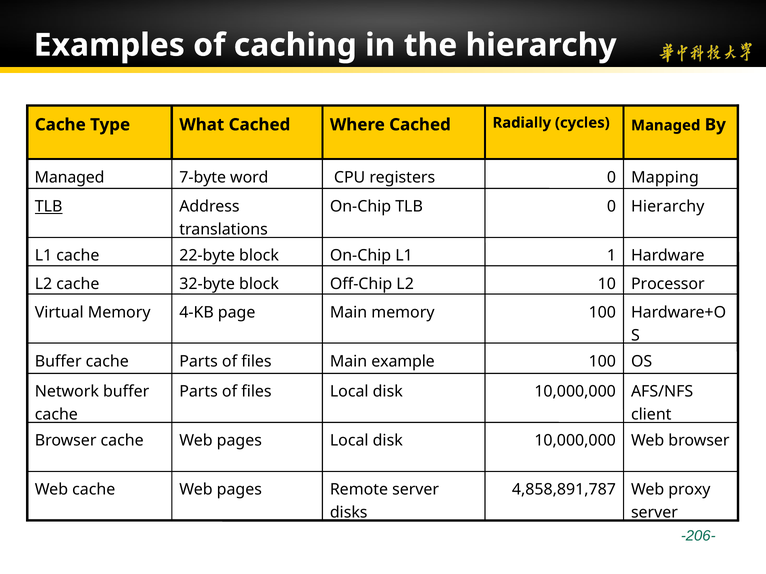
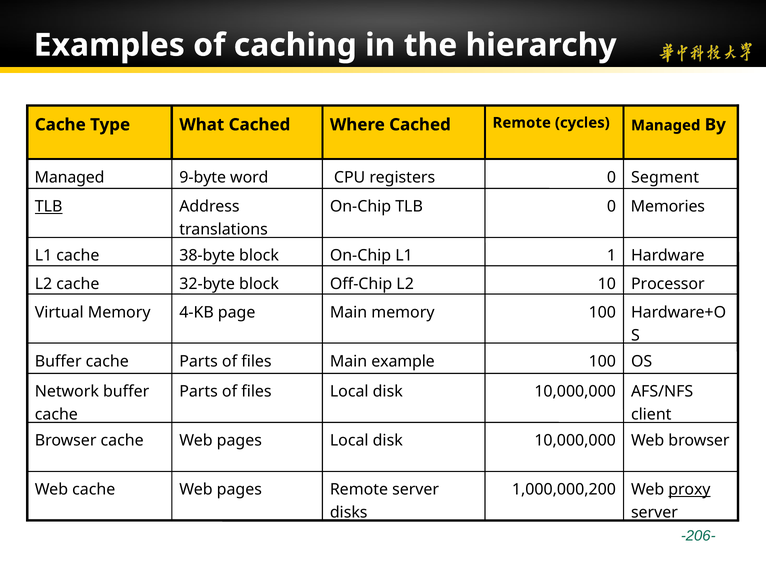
Radially at (522, 123): Radially -> Remote
7-byte: 7-byte -> 9-byte
Mapping: Mapping -> Segment
Hierarchy at (668, 207): Hierarchy -> Memories
22-byte: 22-byte -> 38-byte
4,858,891,787: 4,858,891,787 -> 1,000,000,200
proxy underline: none -> present
